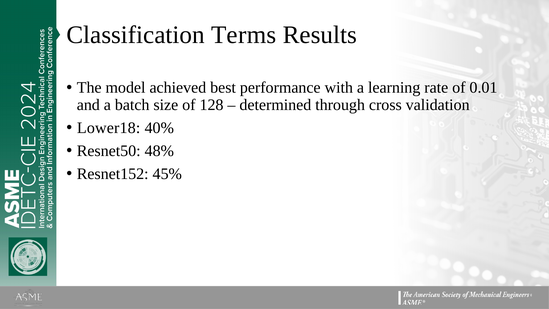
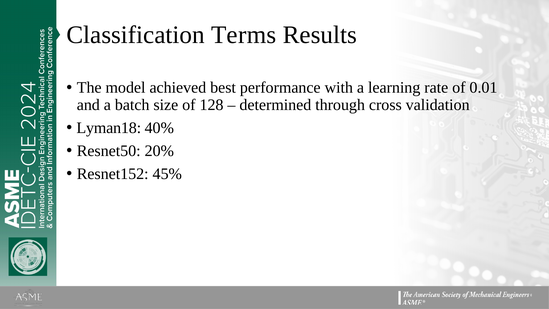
Lower18: Lower18 -> Lyman18
48%: 48% -> 20%
